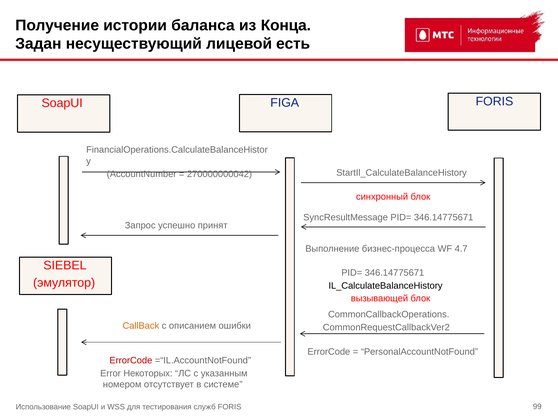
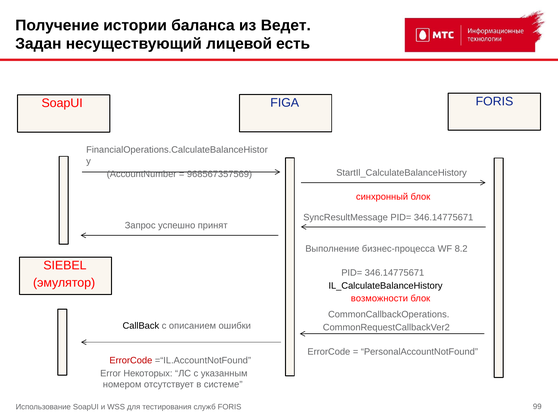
Конца: Конца -> Ведет
270000000042: 270000000042 -> 968567357569
4.7: 4.7 -> 8.2
вызывающей: вызывающей -> возможности
CallBack colour: orange -> black
